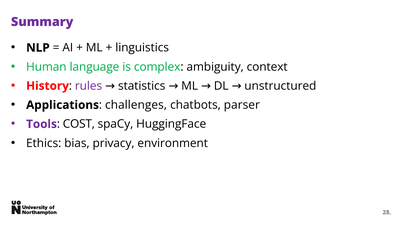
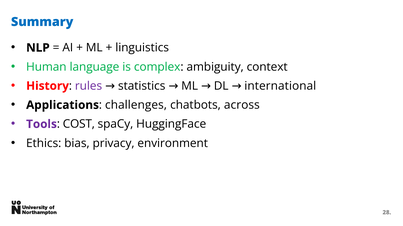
Summary colour: purple -> blue
unstructured: unstructured -> international
parser: parser -> across
